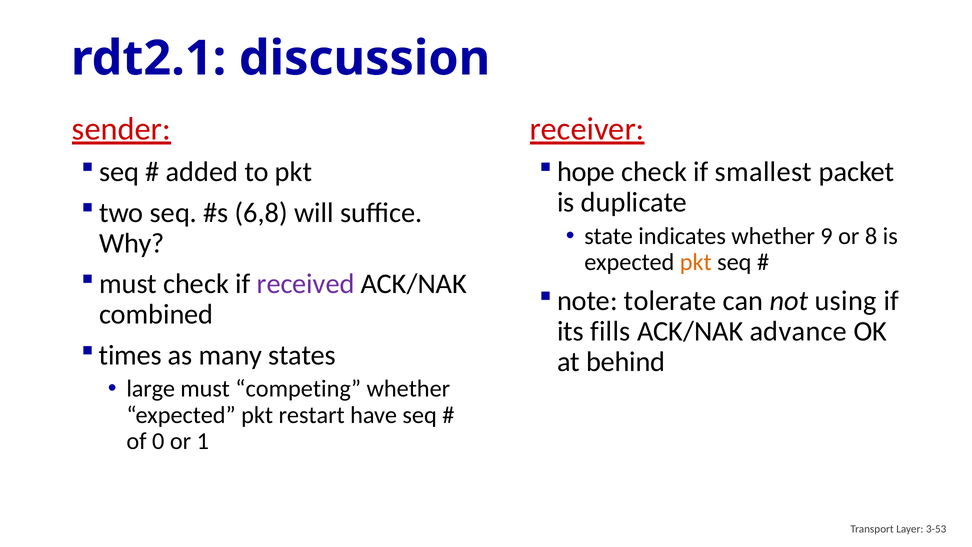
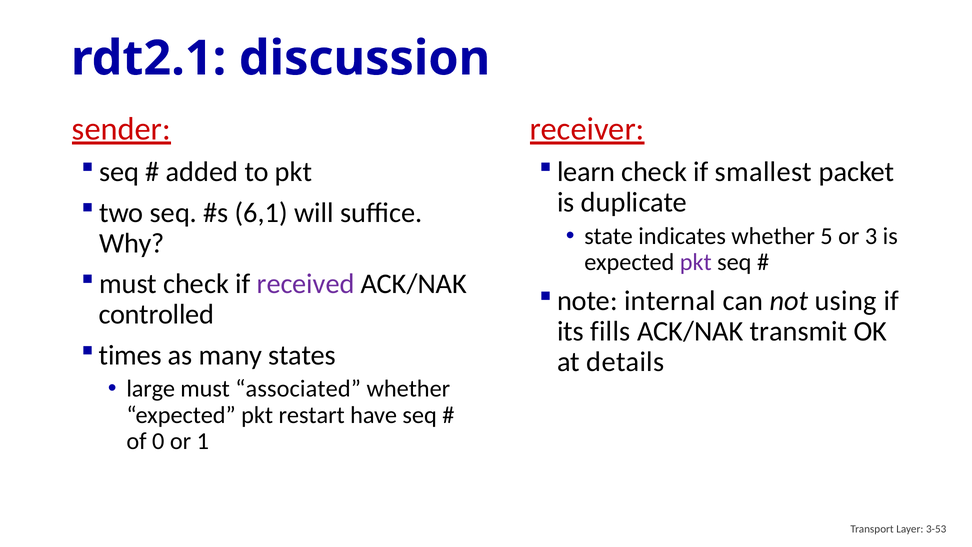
hope: hope -> learn
6,8: 6,8 -> 6,1
9: 9 -> 5
8: 8 -> 3
pkt at (696, 262) colour: orange -> purple
tolerate: tolerate -> internal
combined: combined -> controlled
advance: advance -> transmit
behind: behind -> details
competing: competing -> associated
